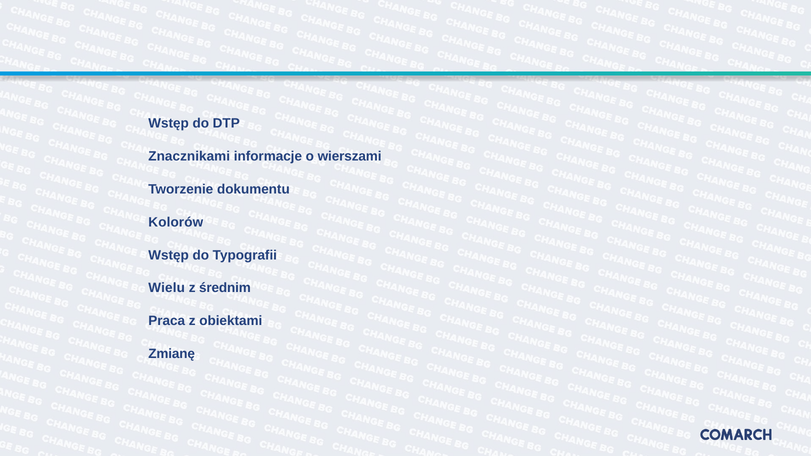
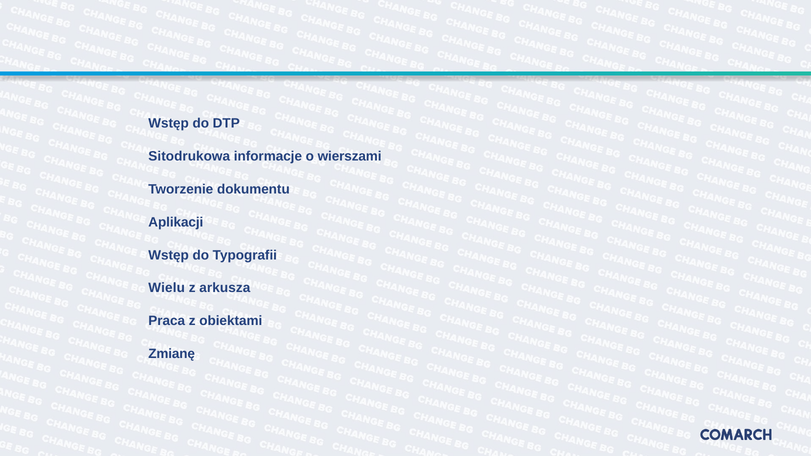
Znacznikami: Znacznikami -> Sitodrukowa
Kolorów: Kolorów -> Aplikacji
średnim: średnim -> arkusza
